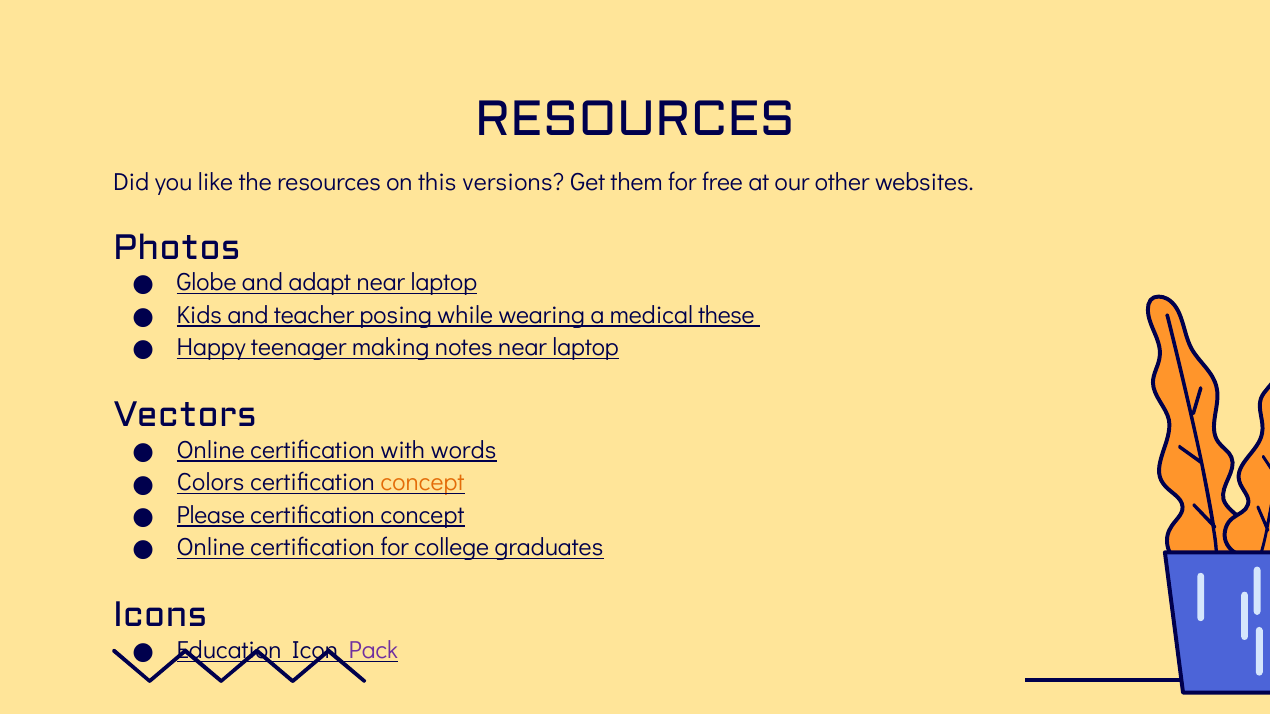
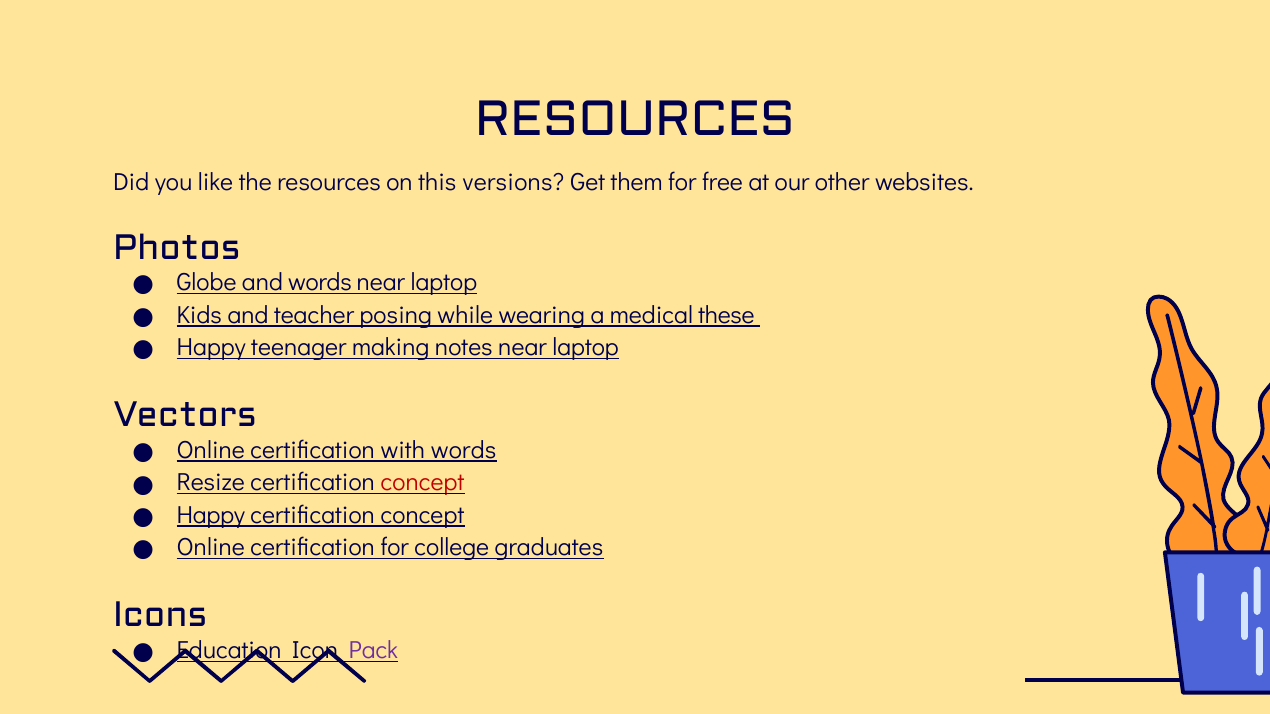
and adapt: adapt -> words
Colors: Colors -> Resize
concept at (422, 483) colour: orange -> red
Please at (211, 515): Please -> Happy
